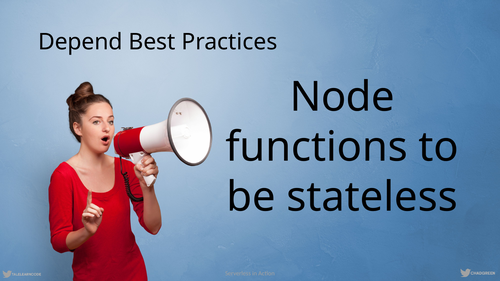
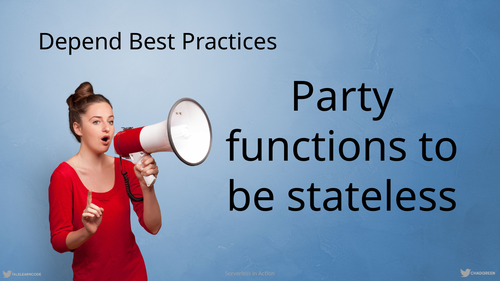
Node: Node -> Party
